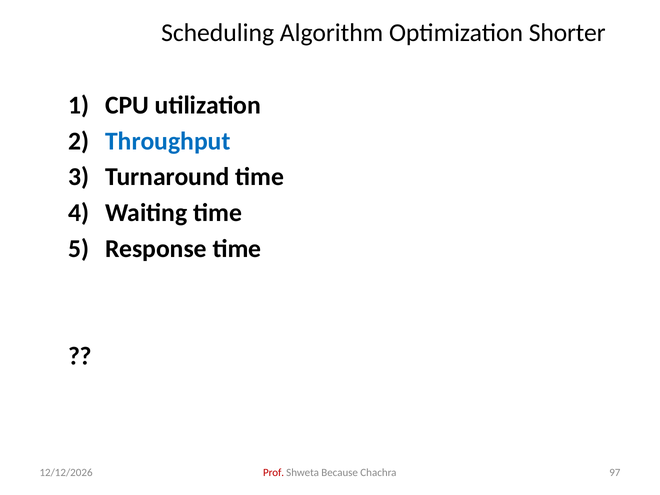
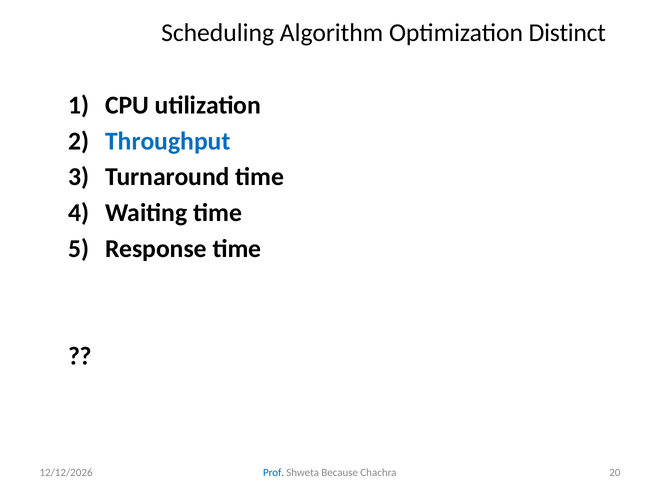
Shorter: Shorter -> Distinct
Prof colour: red -> blue
97: 97 -> 20
